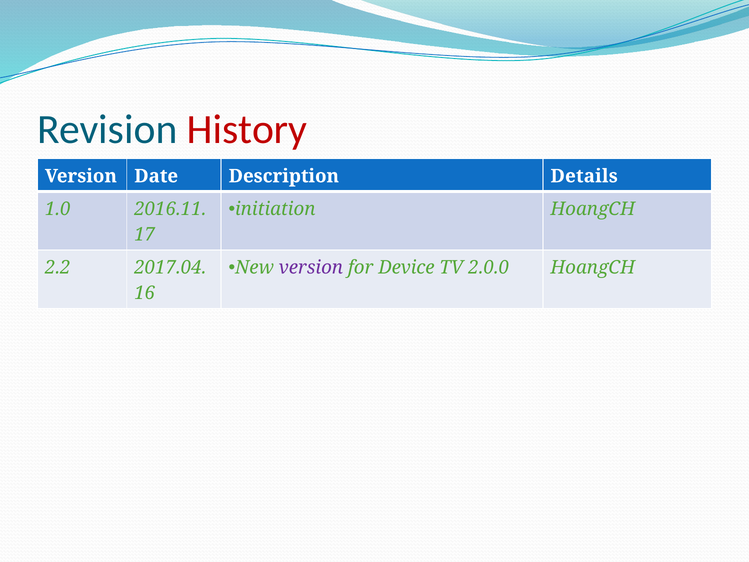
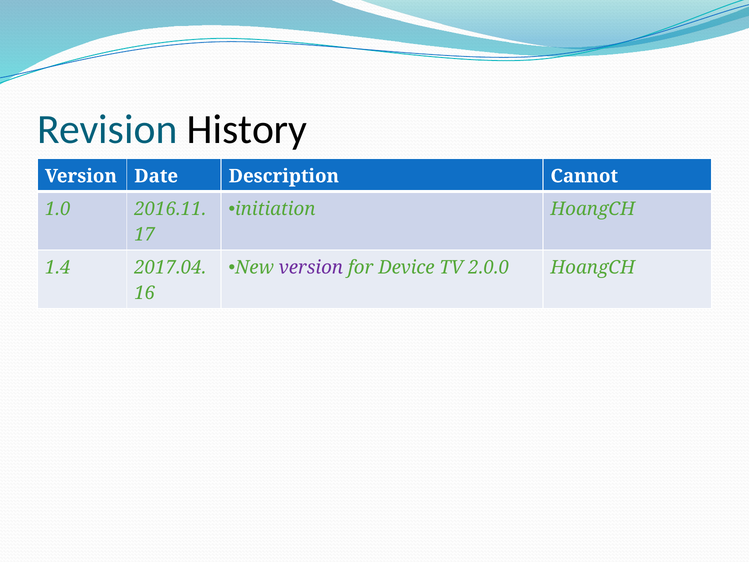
History colour: red -> black
Details: Details -> Cannot
2.2: 2.2 -> 1.4
